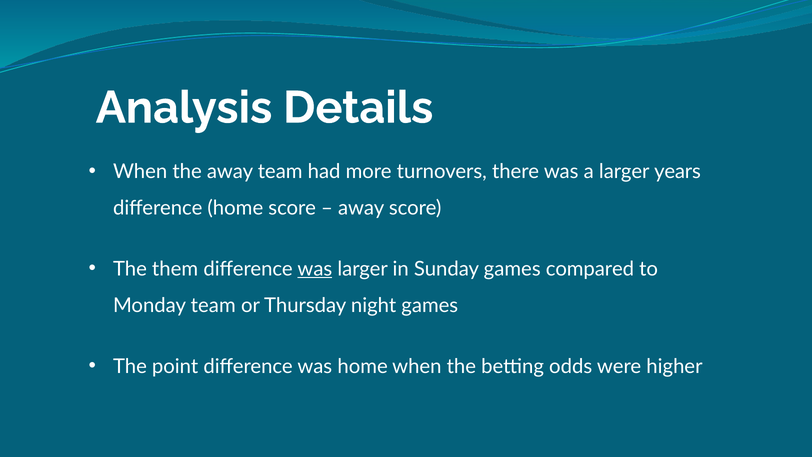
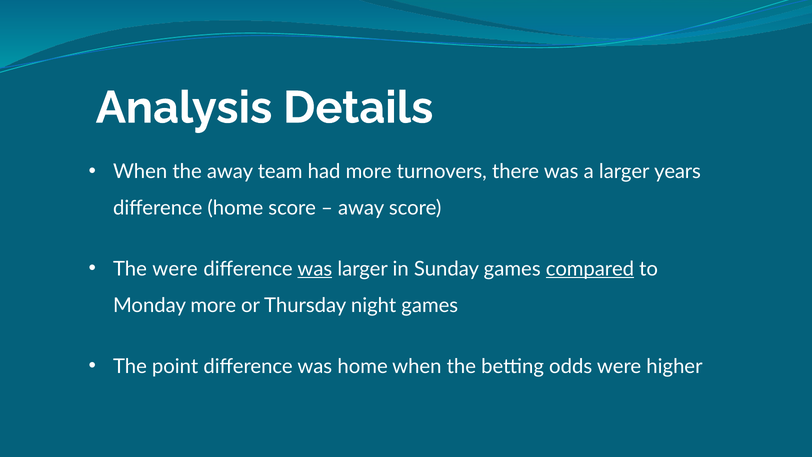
The them: them -> were
compared underline: none -> present
Monday team: team -> more
